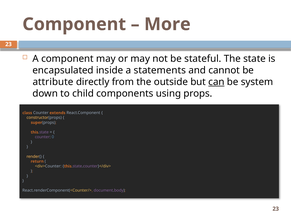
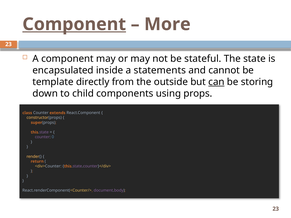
Component at (74, 24) underline: none -> present
attribute: attribute -> template
system: system -> storing
